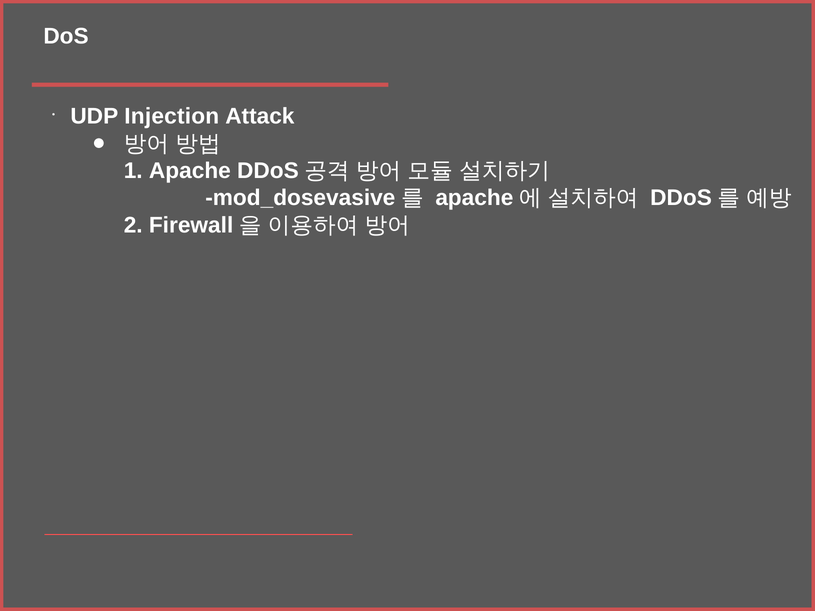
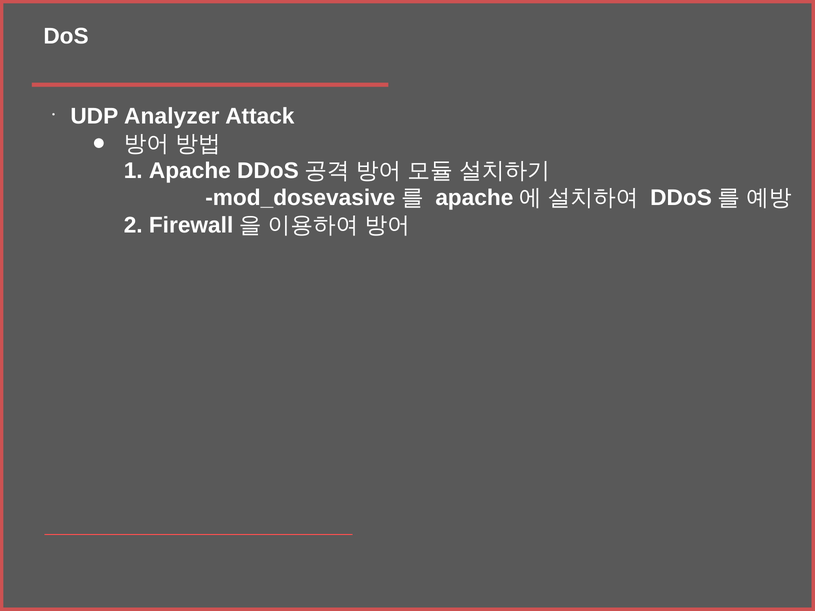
Injection: Injection -> Analyzer
